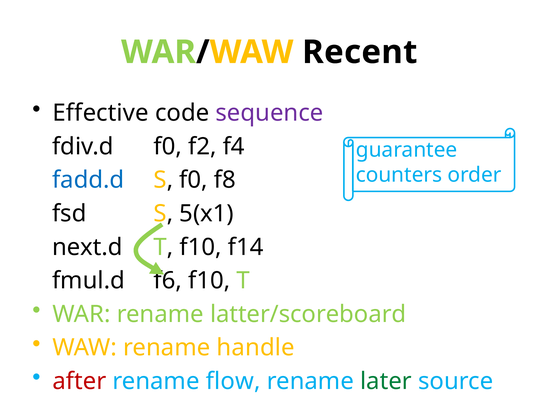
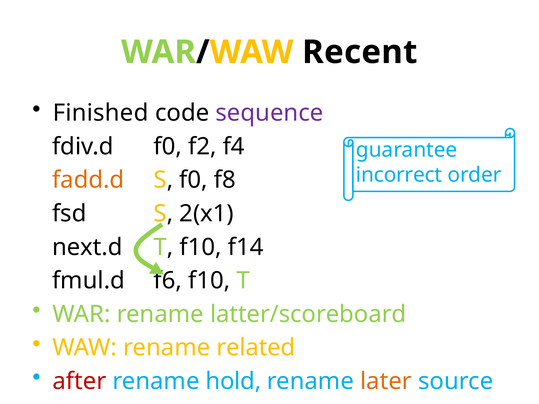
Effective: Effective -> Finished
counters: counters -> incorrect
fadd.d colour: blue -> orange
5(x1: 5(x1 -> 2(x1
handle: handle -> related
flow: flow -> hold
later colour: green -> orange
